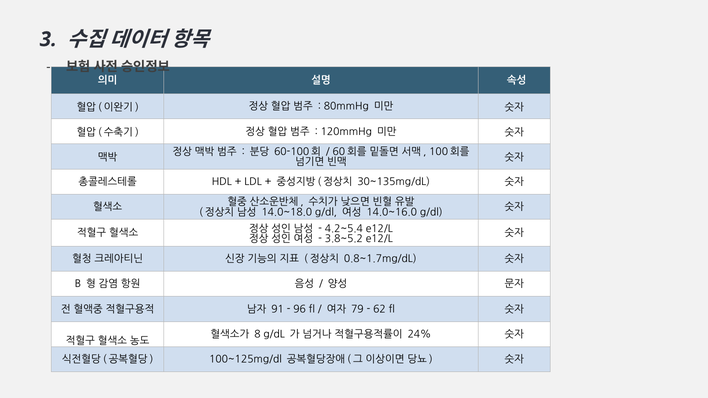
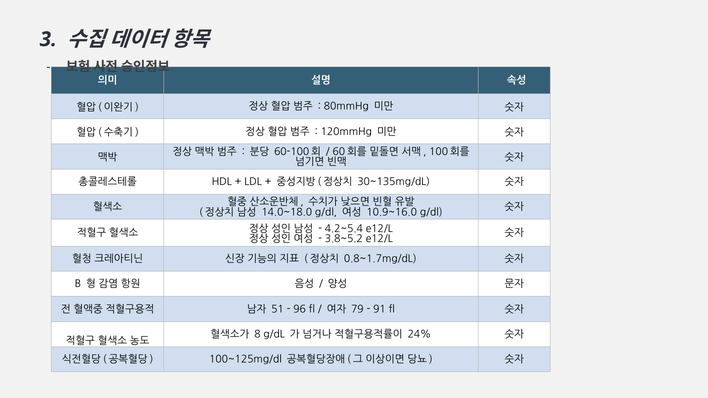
14.0~16.0: 14.0~16.0 -> 10.9~16.0
91: 91 -> 51
62: 62 -> 91
